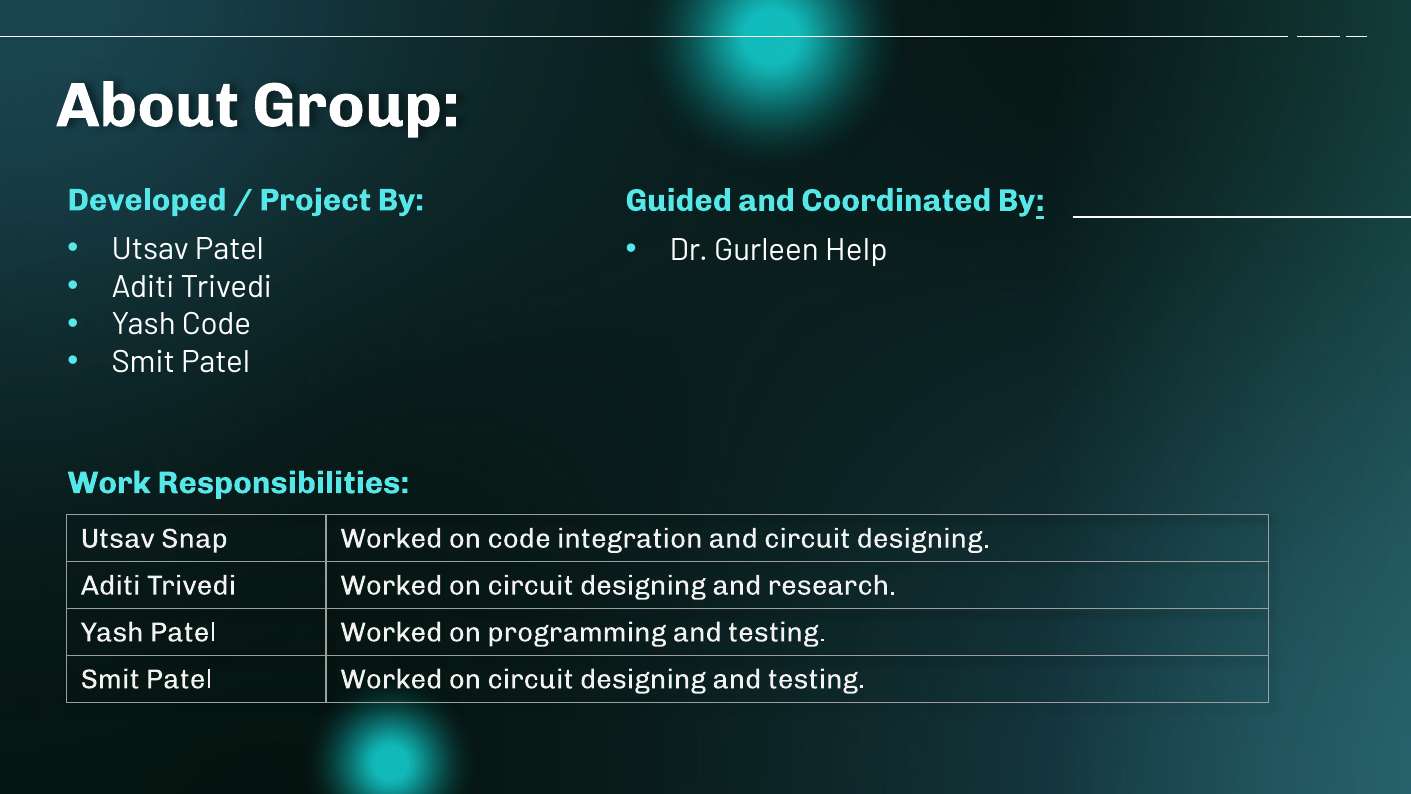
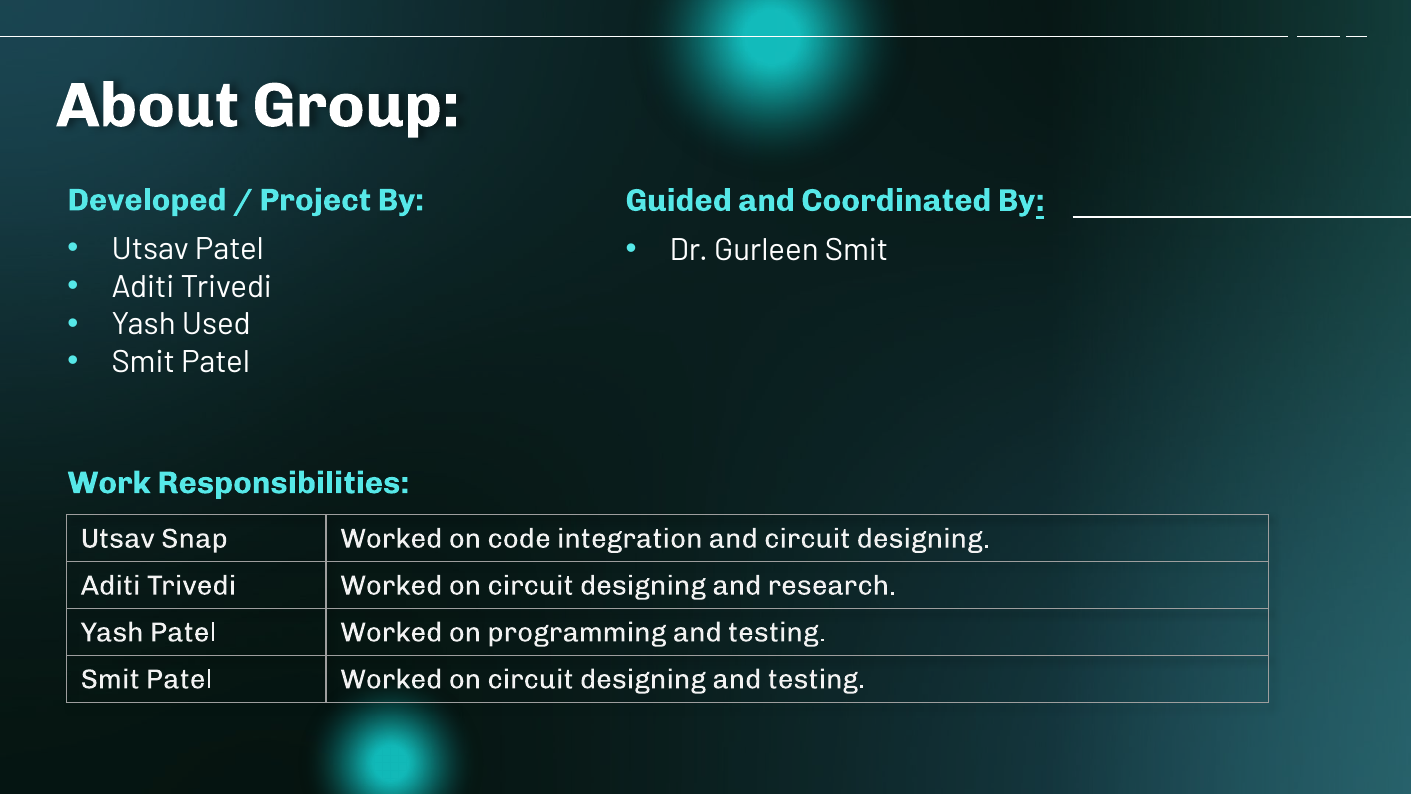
Gurleen Help: Help -> Smit
Yash Code: Code -> Used
